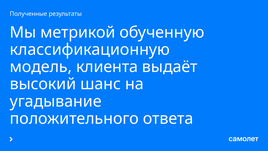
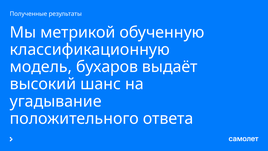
клиента: клиента -> бухаров
